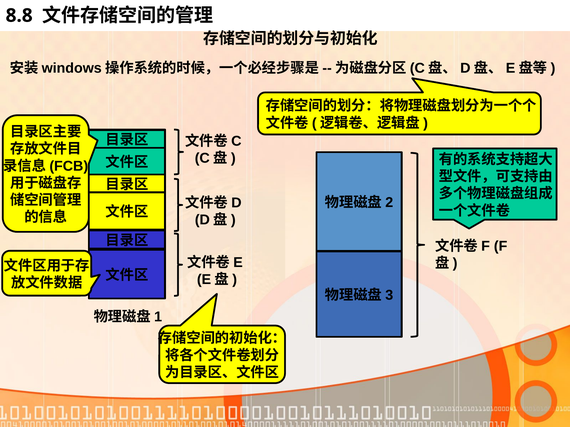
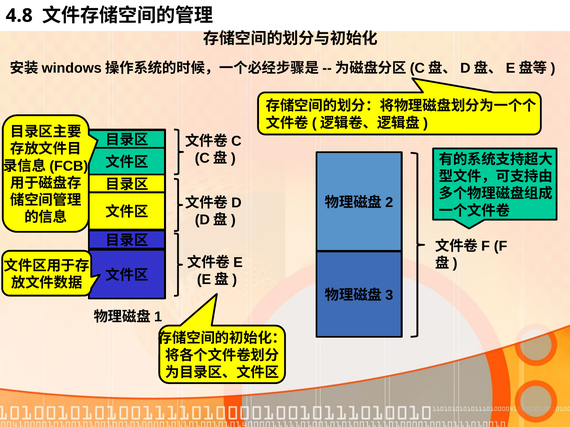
8.8: 8.8 -> 4.8
